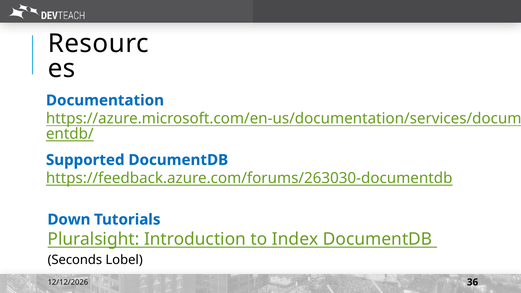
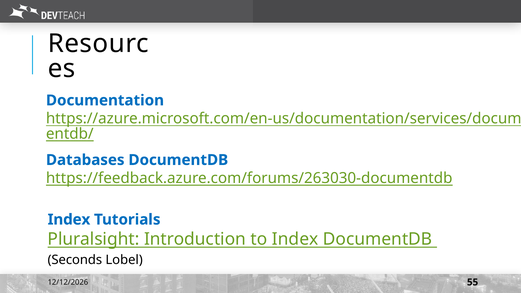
Supported: Supported -> Databases
Down at (69, 220): Down -> Index
36: 36 -> 55
